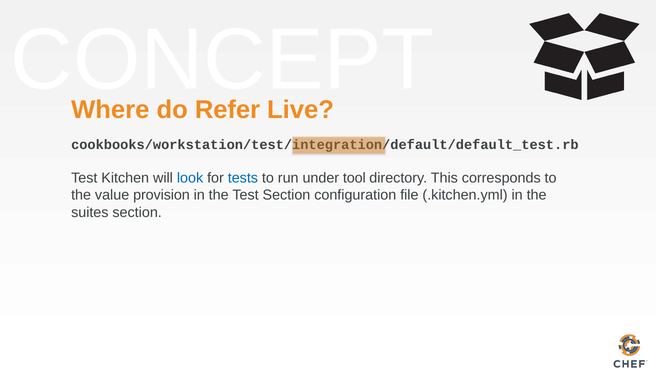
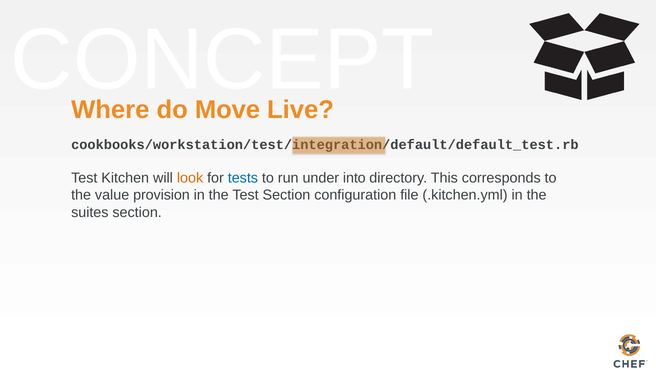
Refer: Refer -> Move
look colour: blue -> orange
tool: tool -> into
